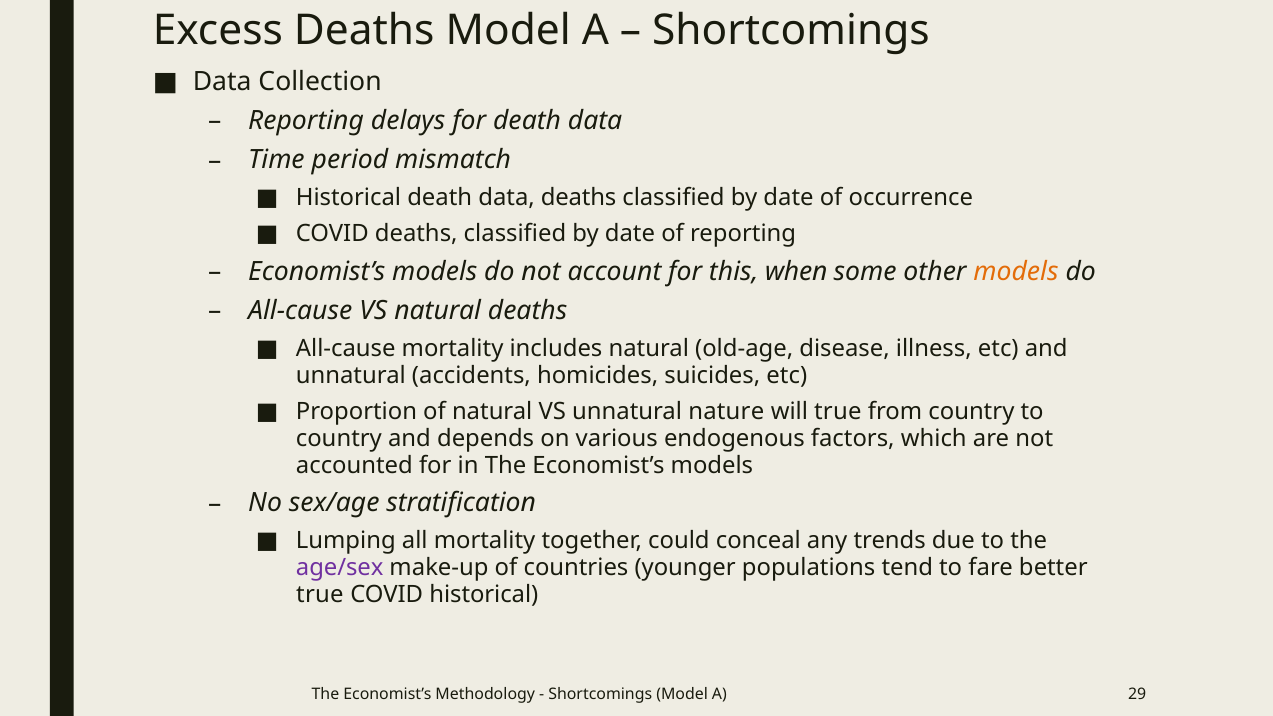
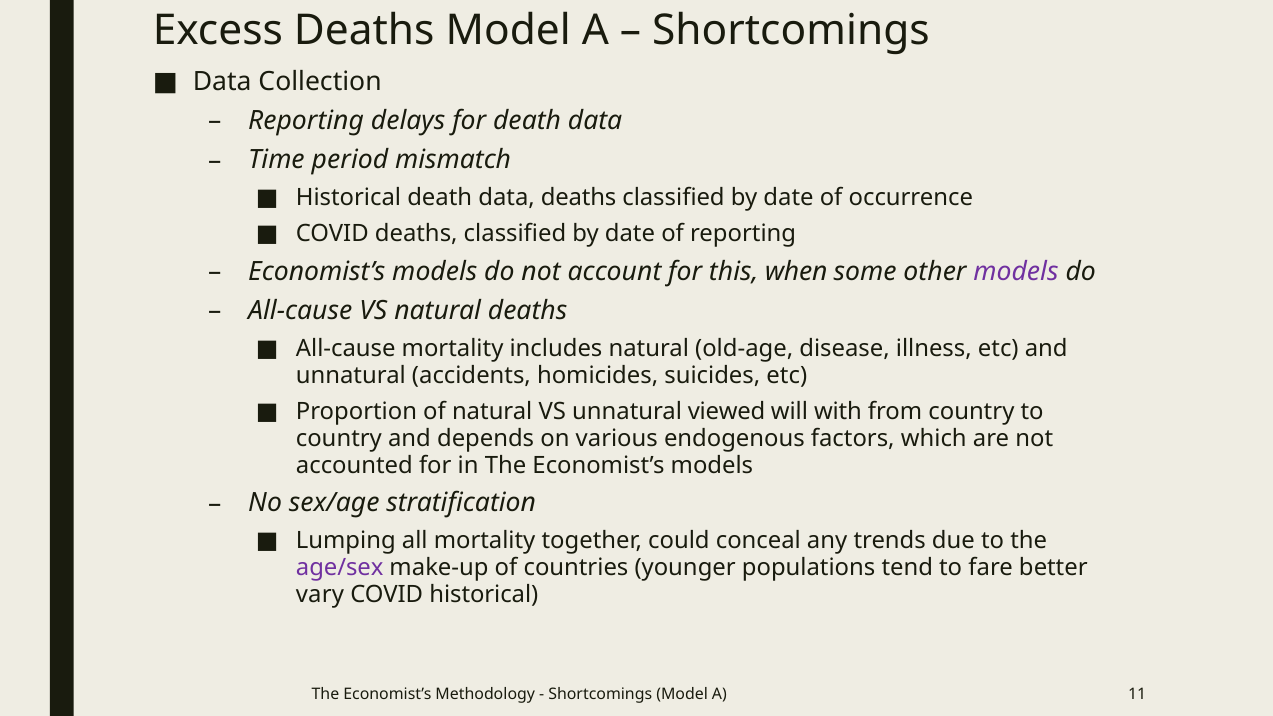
models at (1016, 272) colour: orange -> purple
nature: nature -> viewed
will true: true -> with
true at (320, 595): true -> vary
29: 29 -> 11
